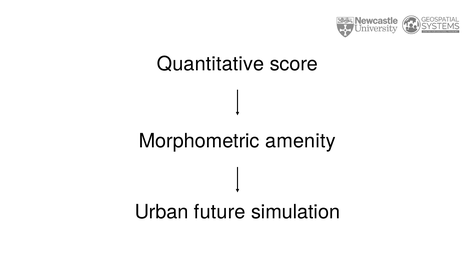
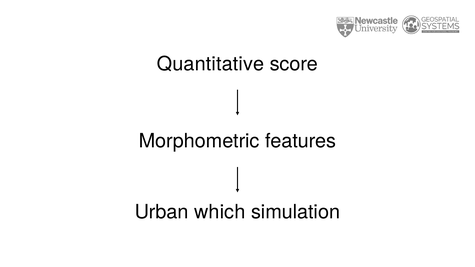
amenity: amenity -> features
future: future -> which
